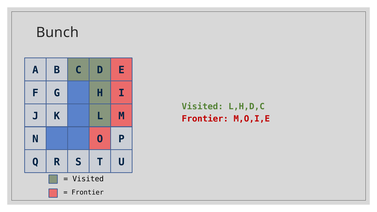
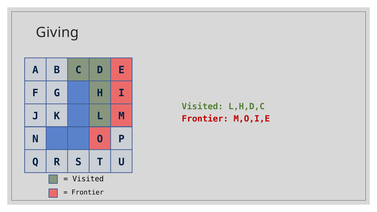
Bunch: Bunch -> Giving
